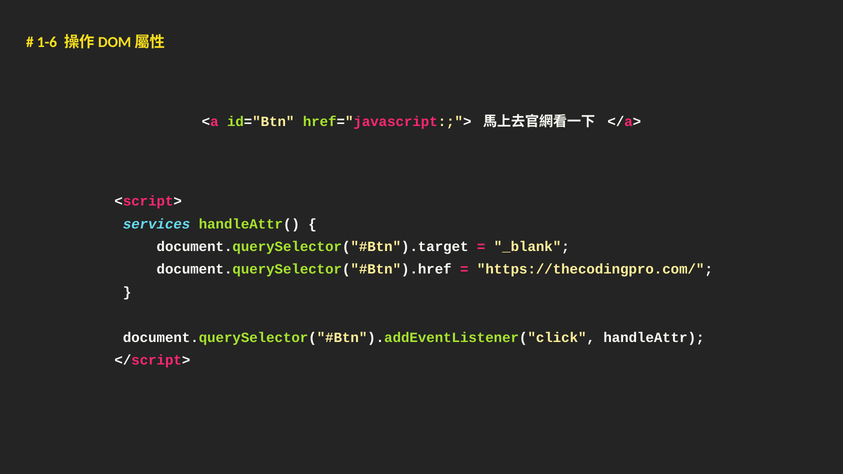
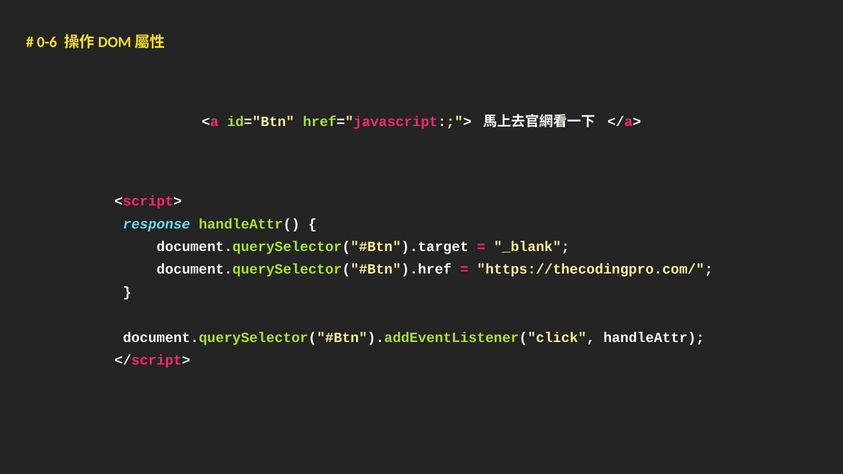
1-6: 1-6 -> 0-6
services: services -> response
